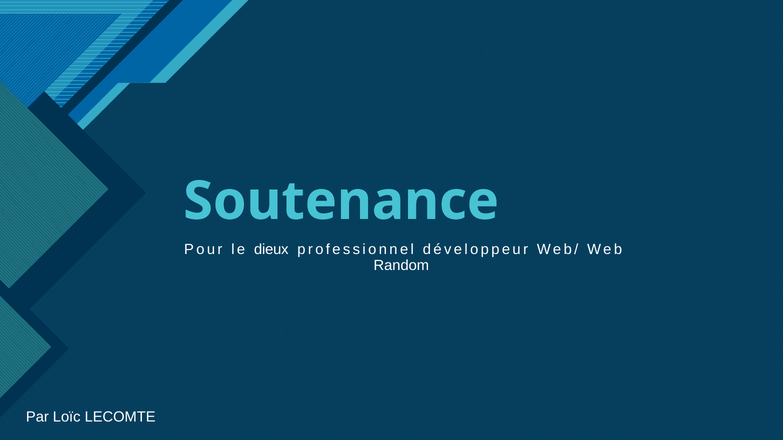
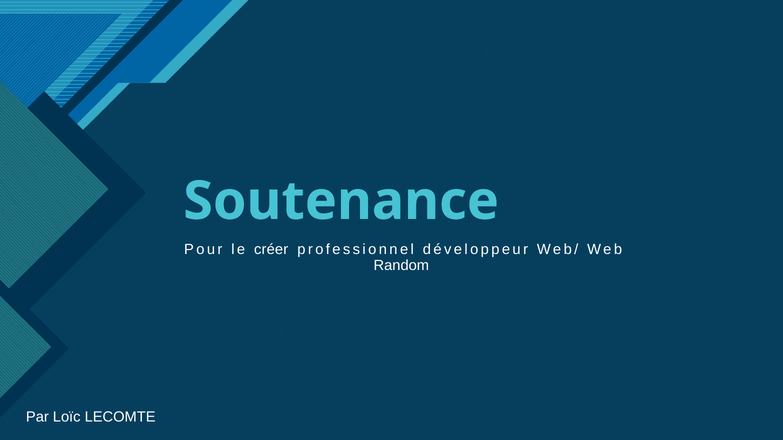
dieux: dieux -> créer
